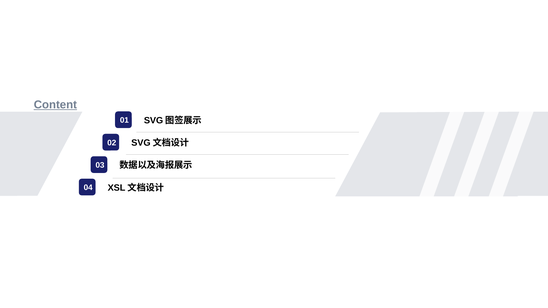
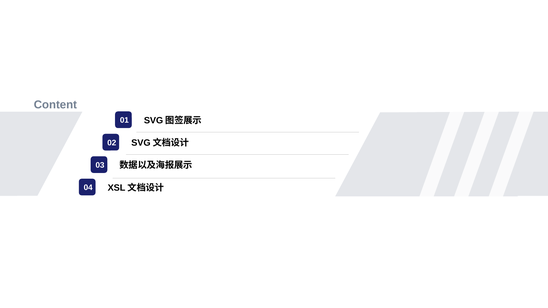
Content underline: present -> none
